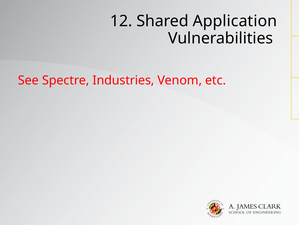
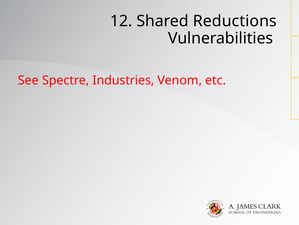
Application: Application -> Reductions
